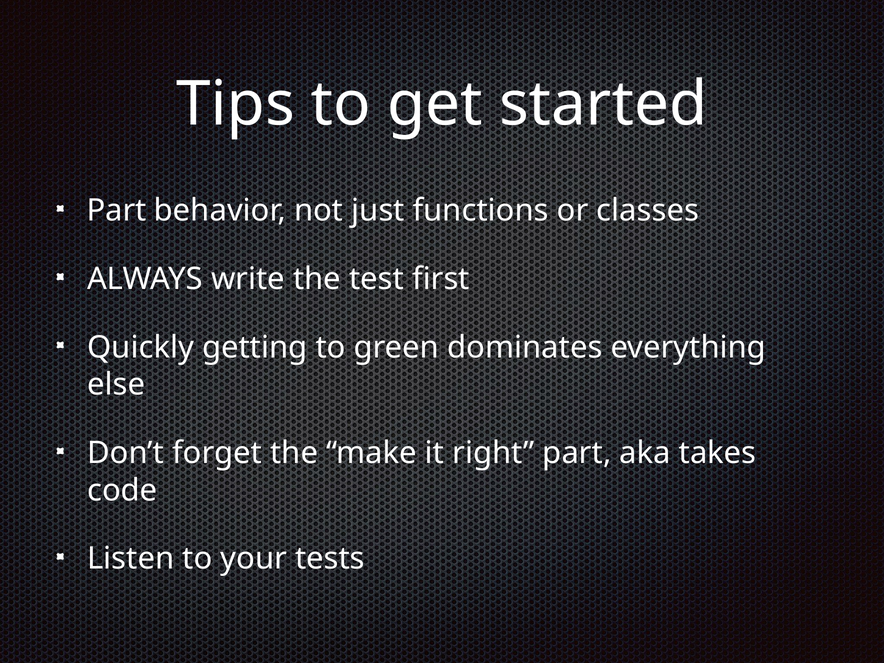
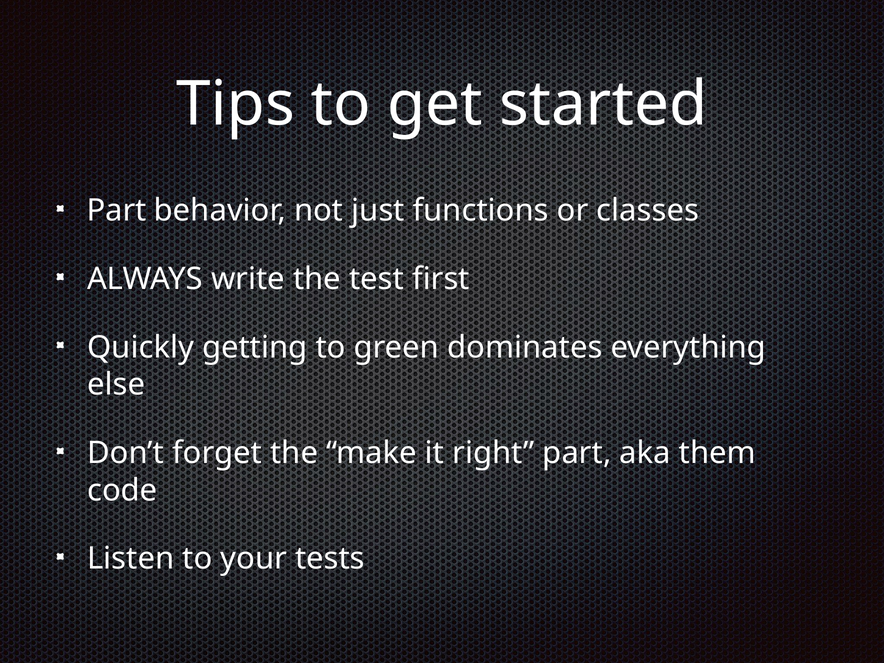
takes: takes -> them
